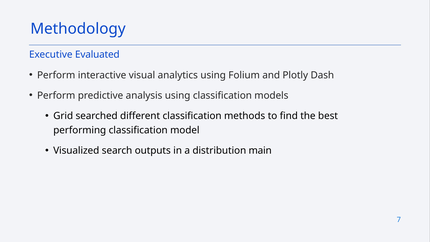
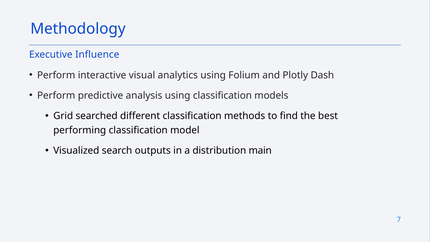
Evaluated: Evaluated -> Influence
